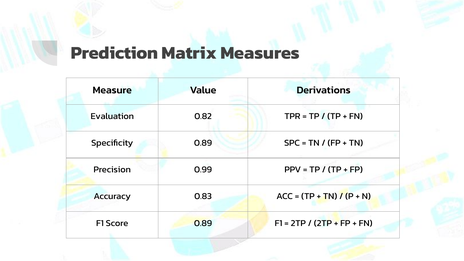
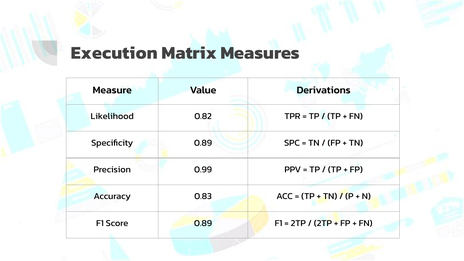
Prediction: Prediction -> Execution
Evaluation: Evaluation -> Likelihood
